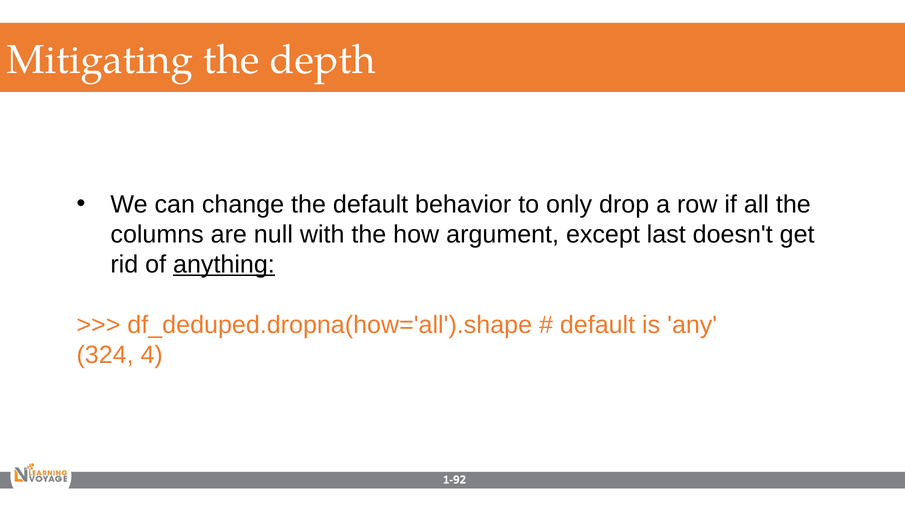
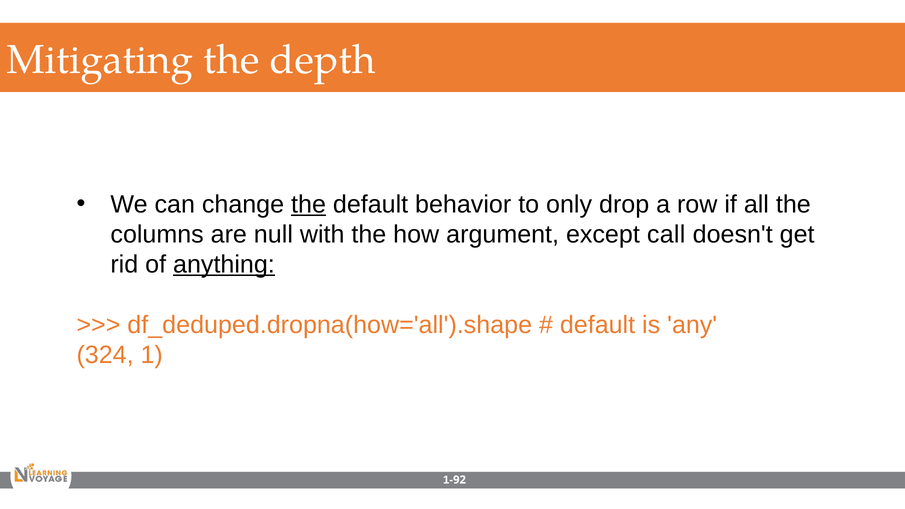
the at (309, 204) underline: none -> present
last: last -> call
4: 4 -> 1
